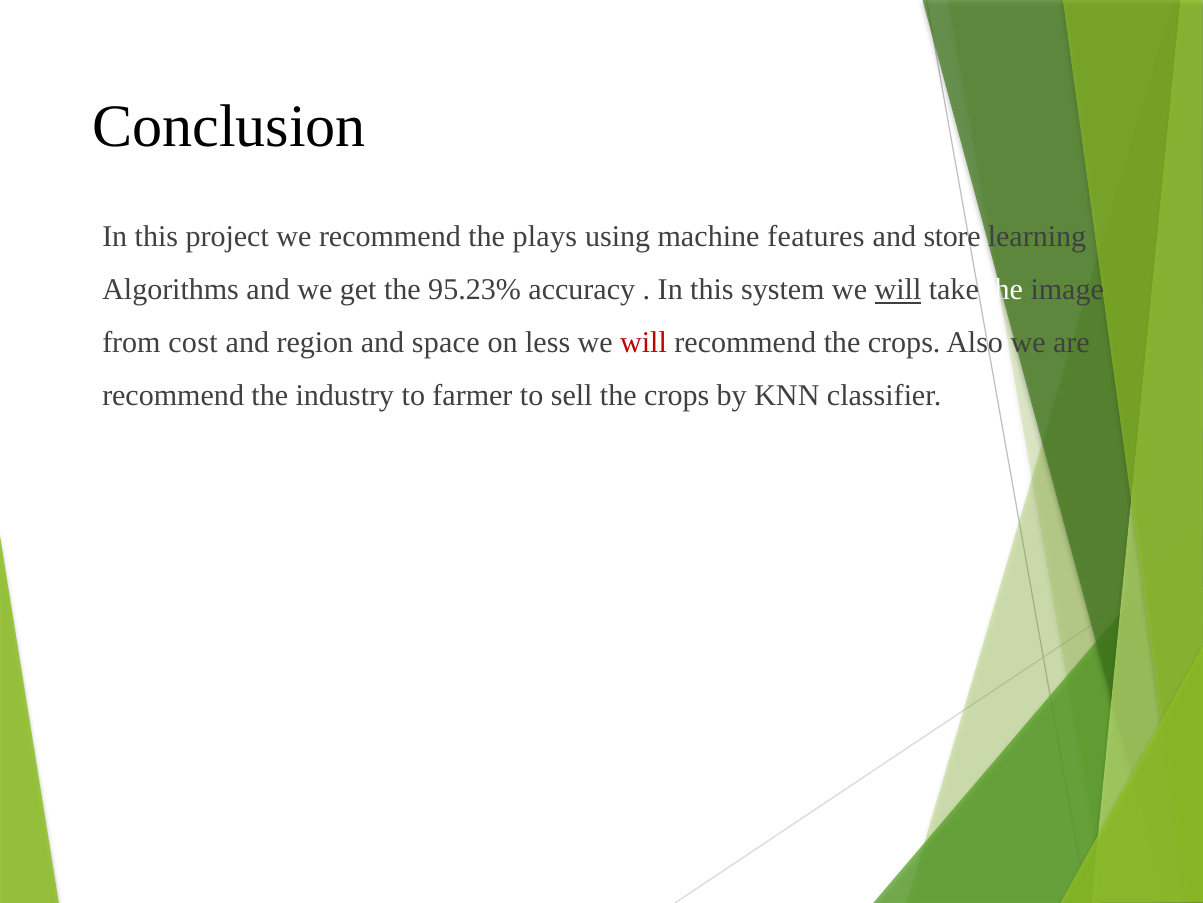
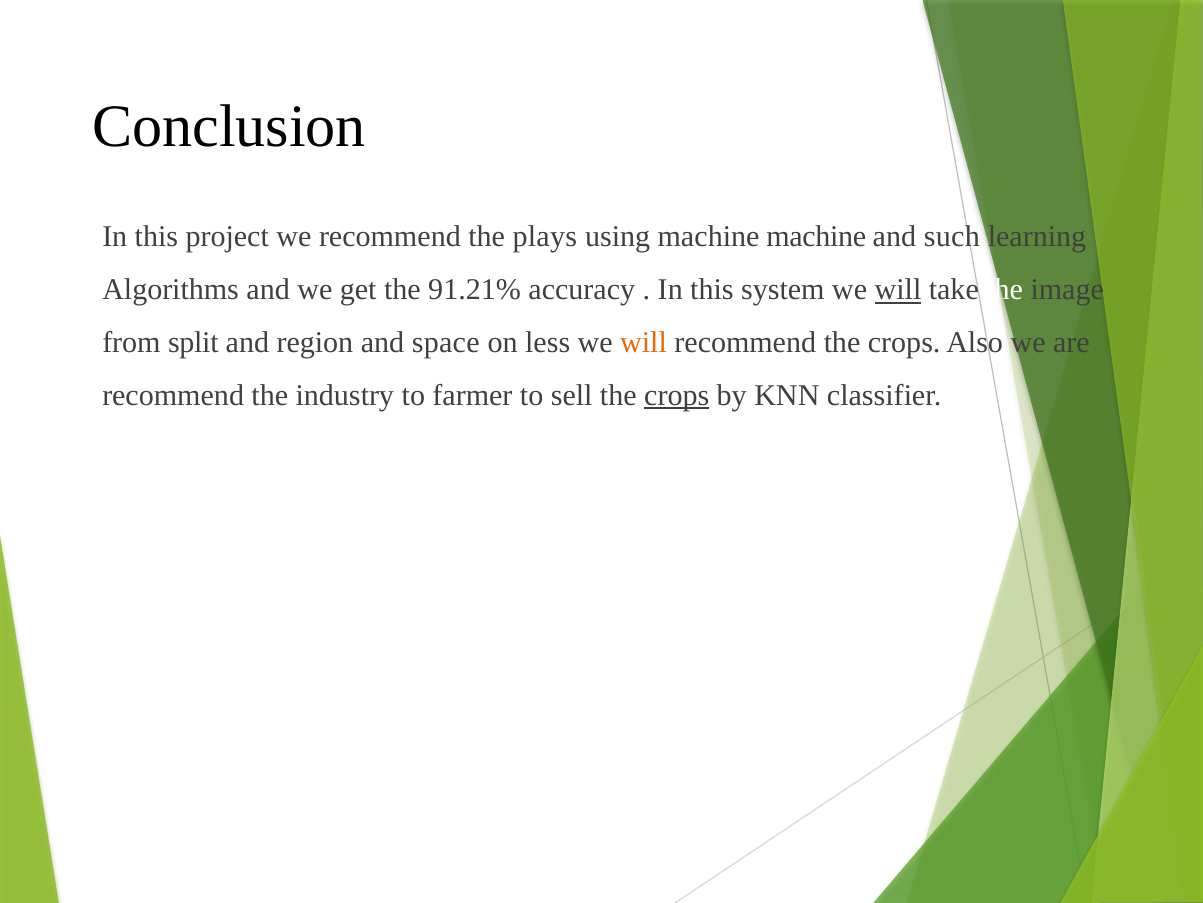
machine features: features -> machine
store: store -> such
95.23%: 95.23% -> 91.21%
cost: cost -> split
will at (644, 342) colour: red -> orange
crops at (677, 395) underline: none -> present
